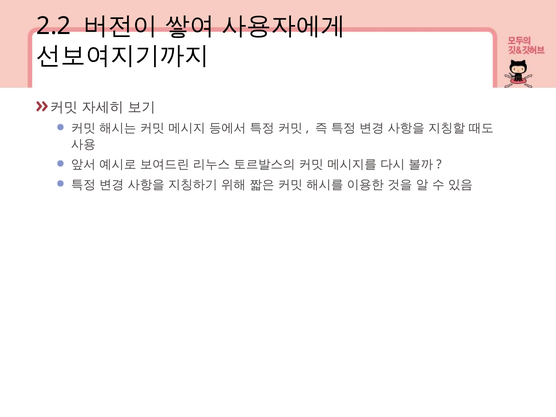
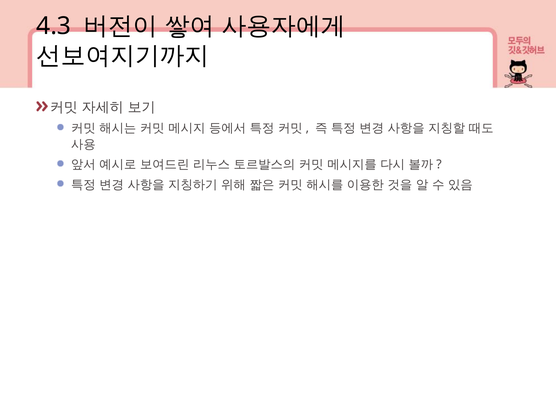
2.2: 2.2 -> 4.3
